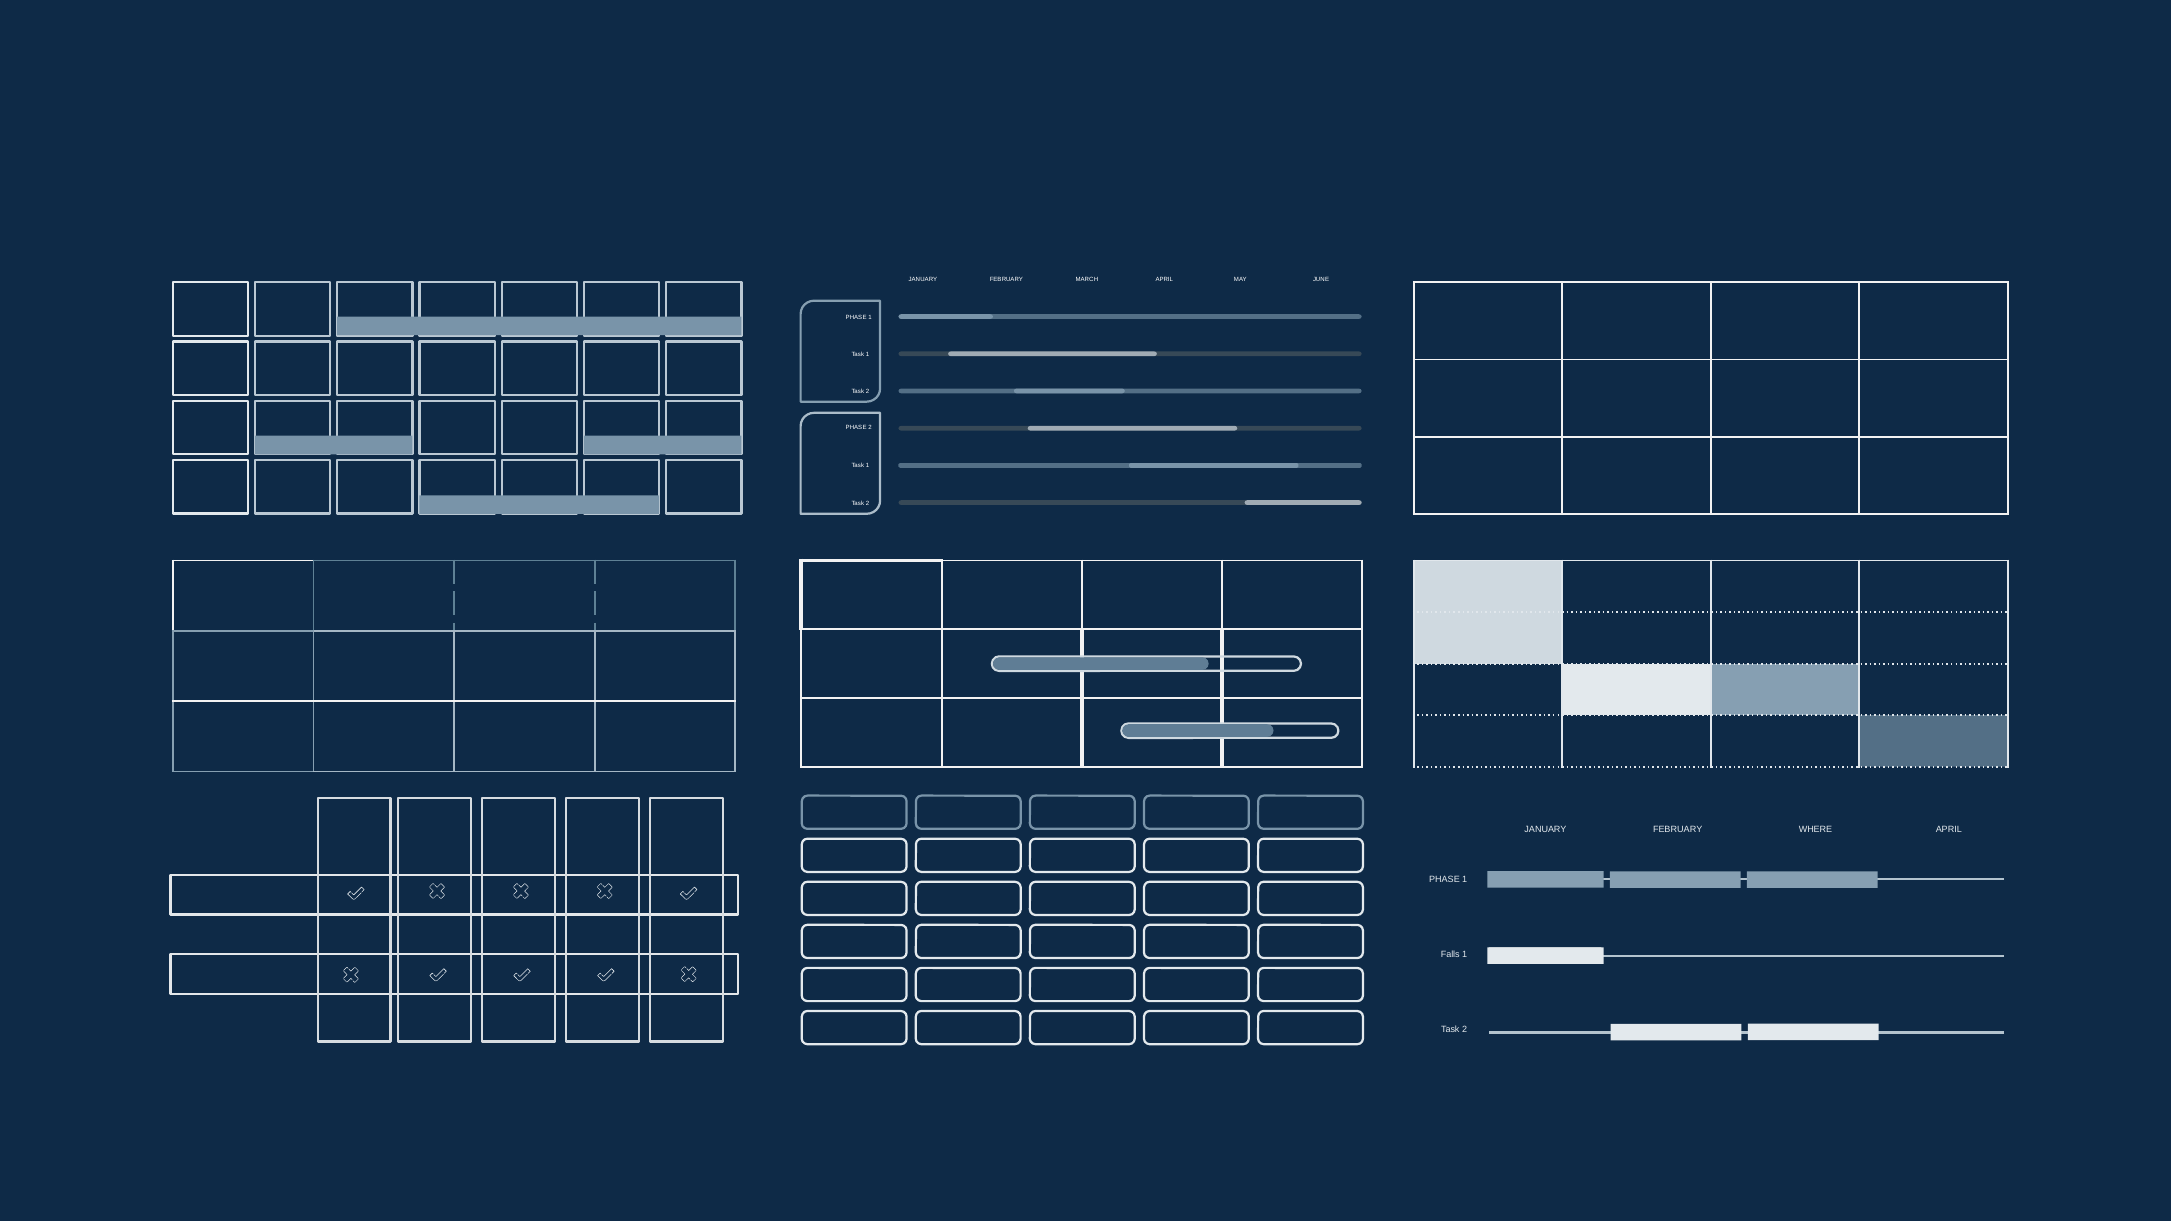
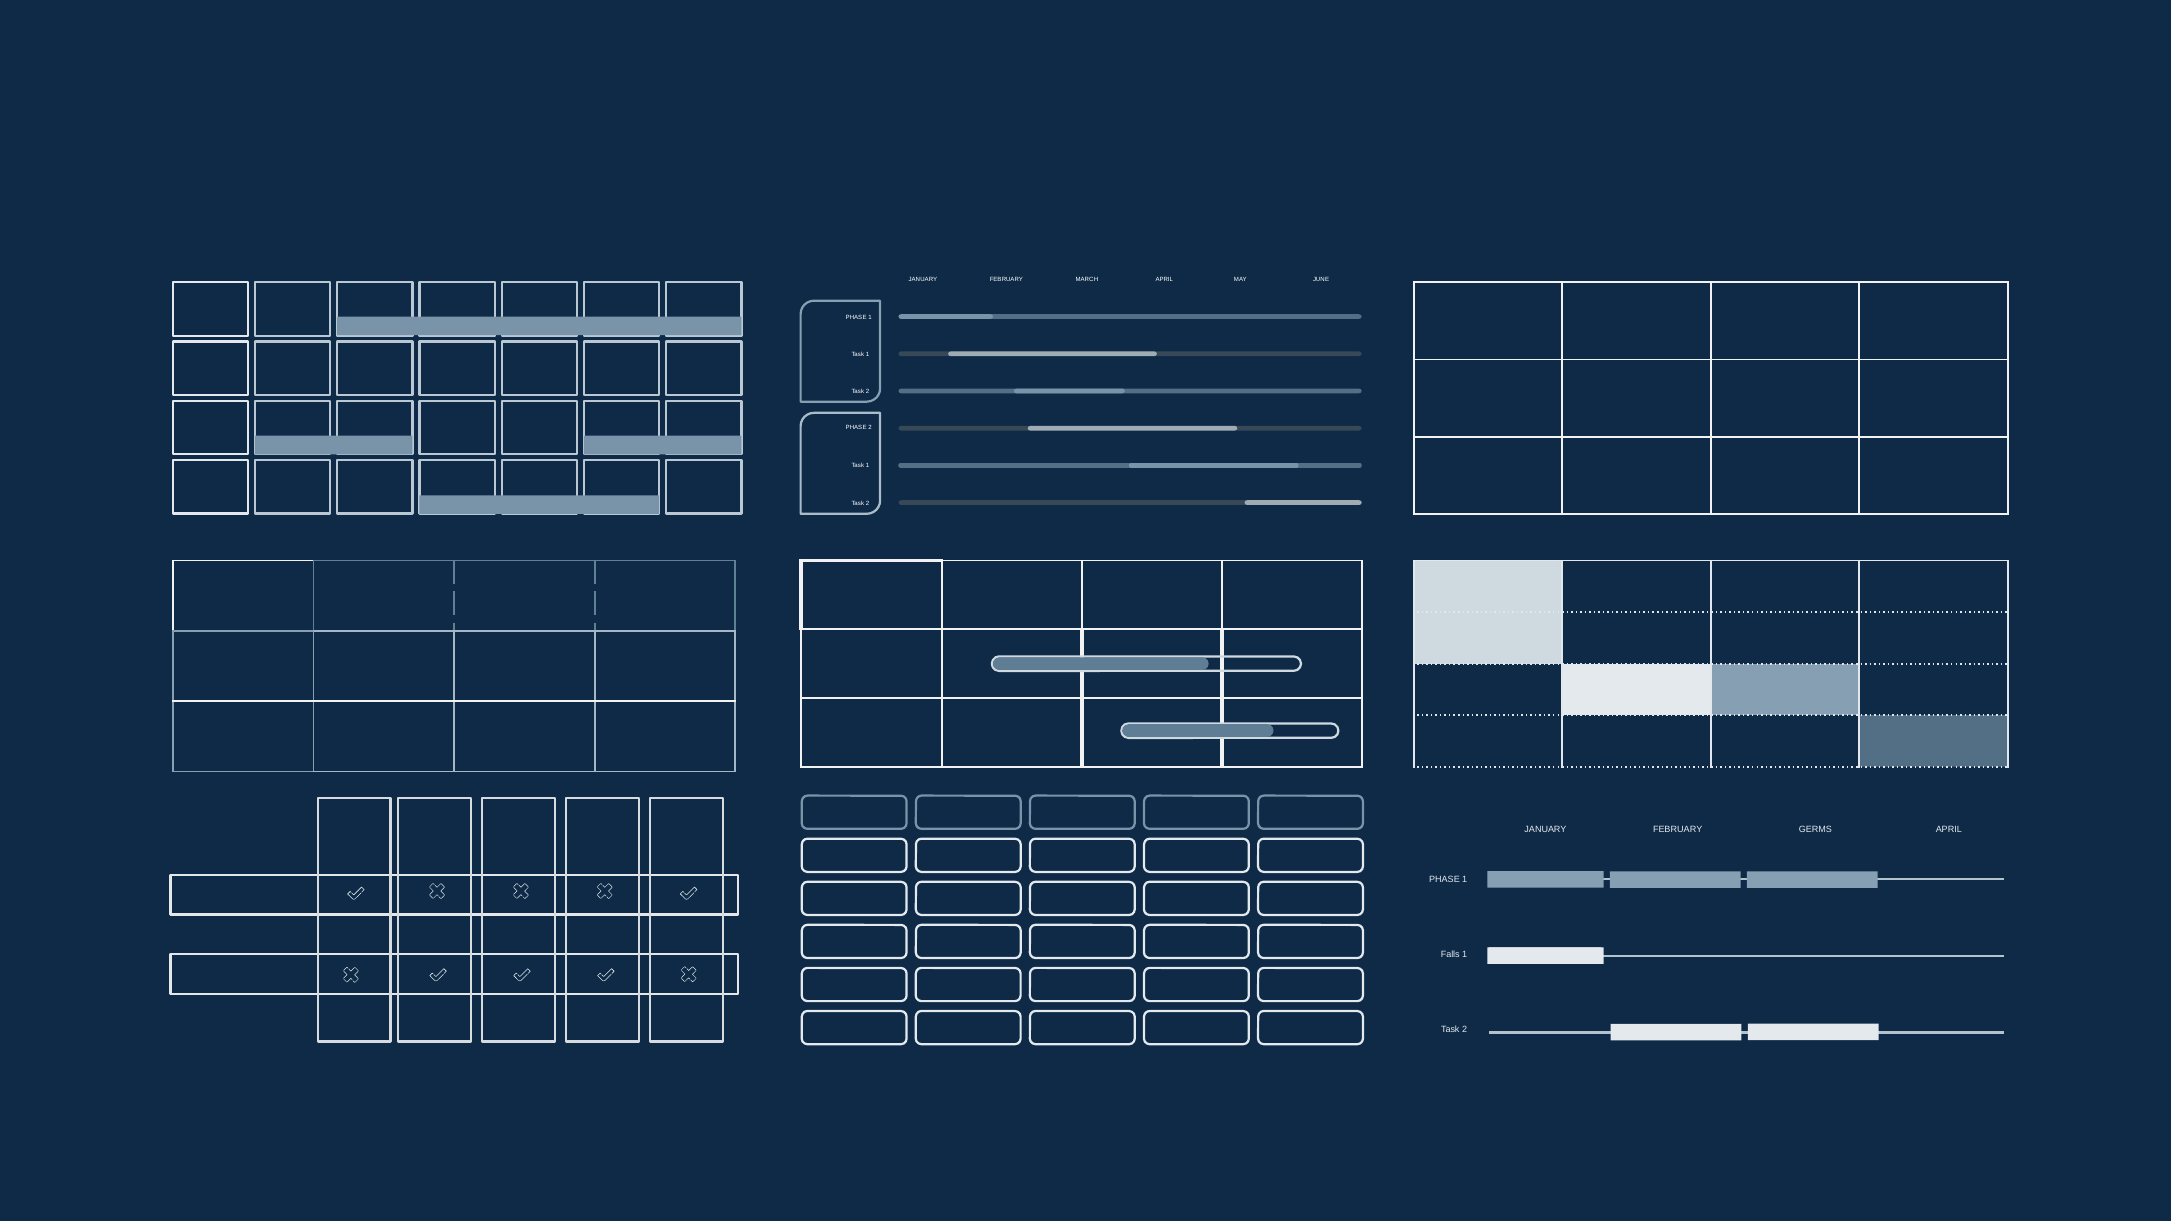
WHERE: WHERE -> GERMS
